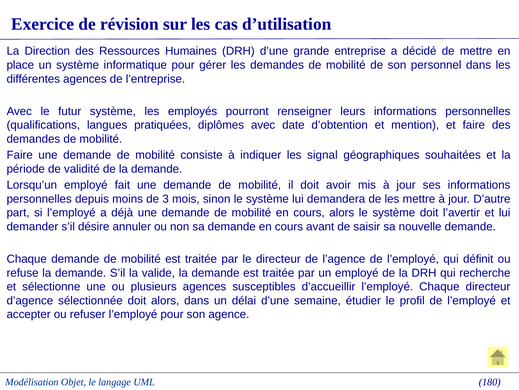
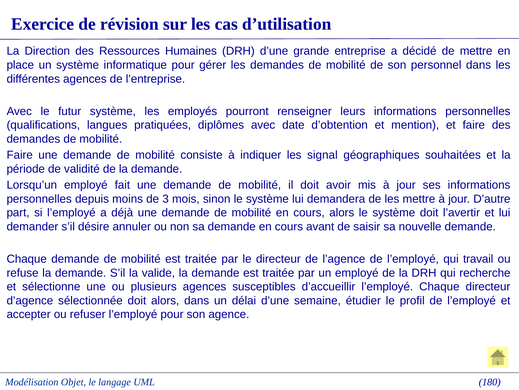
définit: définit -> travail
